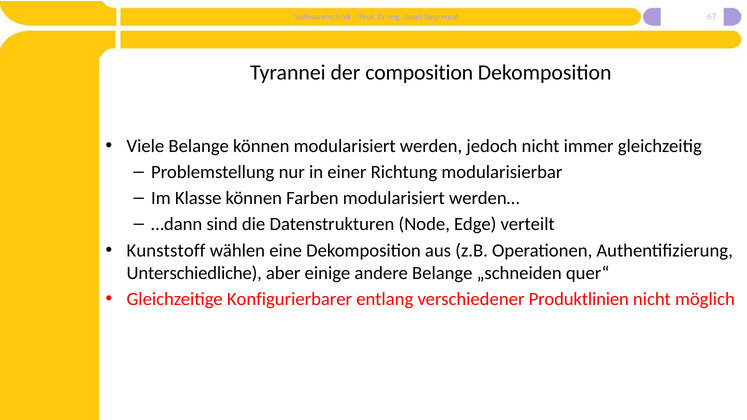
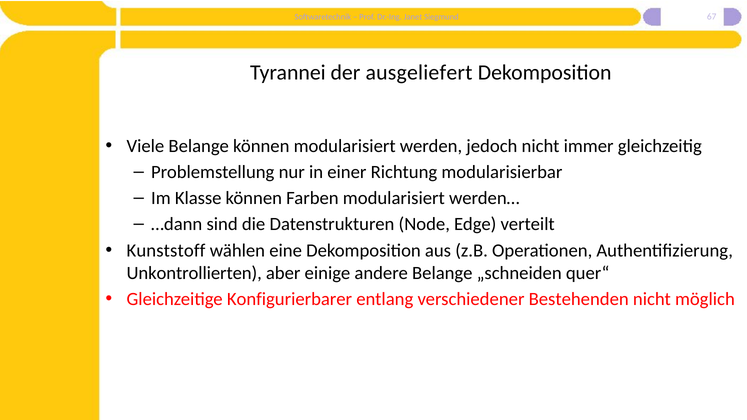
composition: composition -> ausgeliefert
Unterschiedliche: Unterschiedliche -> Unkontrollierten
Produktlinien: Produktlinien -> Bestehenden
